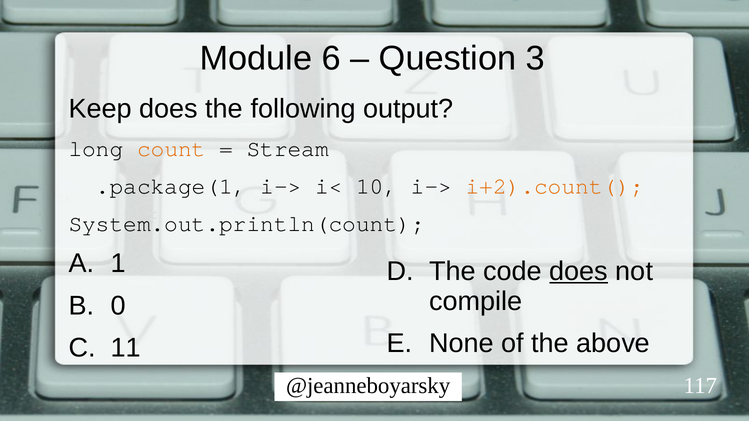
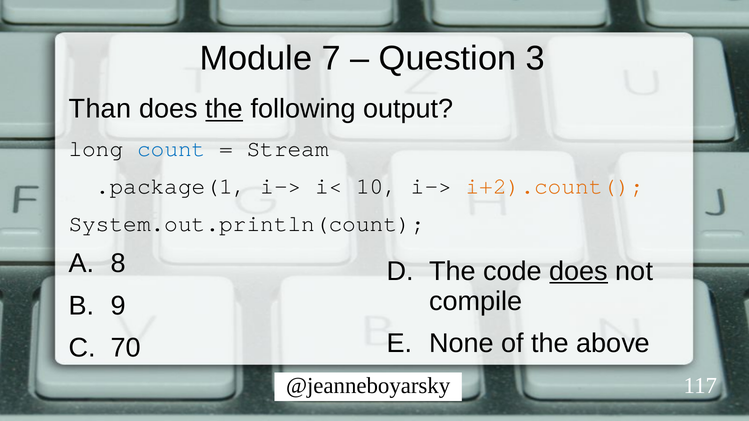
6: 6 -> 7
Keep: Keep -> Than
the at (224, 109) underline: none -> present
count colour: orange -> blue
1: 1 -> 8
0: 0 -> 9
11: 11 -> 70
